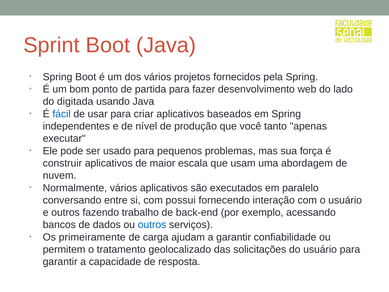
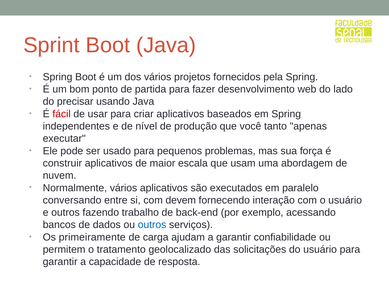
digitada: digitada -> precisar
fácil colour: blue -> red
possui: possui -> devem
